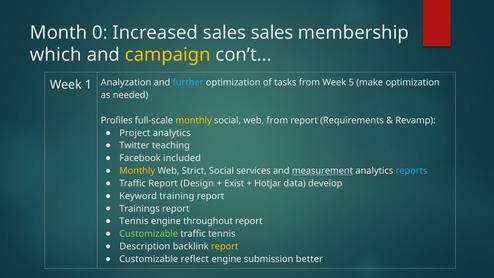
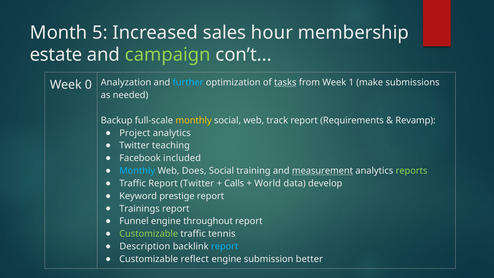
0: 0 -> 5
sales sales: sales -> hour
which: which -> estate
campaign colour: yellow -> light green
1: 1 -> 0
tasks underline: none -> present
5: 5 -> 1
make optimization: optimization -> submissions
Profiles: Profiles -> Backup
web from: from -> track
Monthly at (137, 171) colour: yellow -> light blue
Strict: Strict -> Does
services: services -> training
reports colour: light blue -> light green
Report Design: Design -> Twitter
Exist: Exist -> Calls
Hotjar: Hotjar -> World
training: training -> prestige
Tennis at (134, 221): Tennis -> Funnel
report at (225, 246) colour: yellow -> light blue
